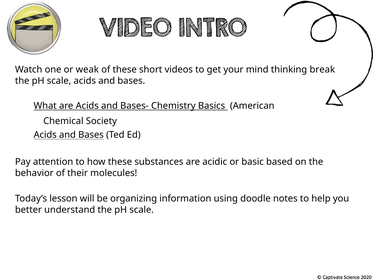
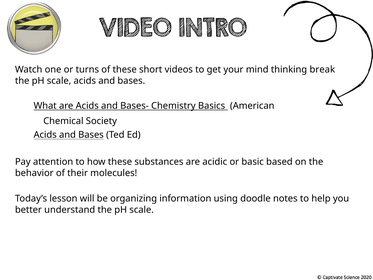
weak: weak -> turns
